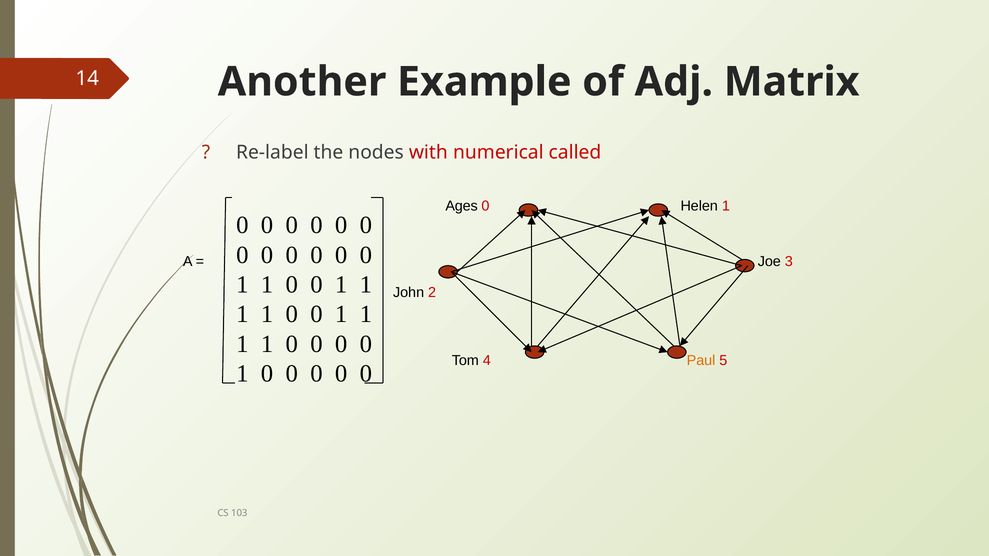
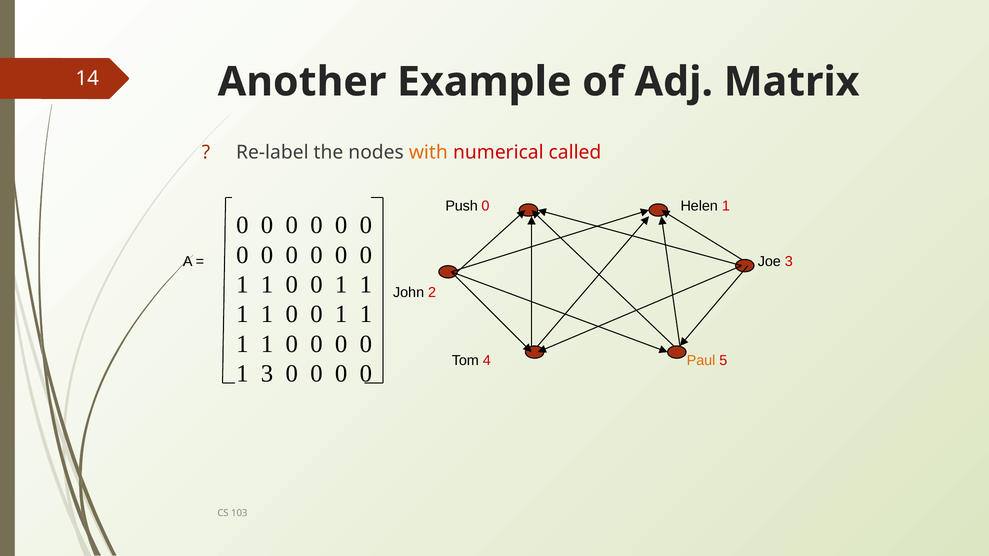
with colour: red -> orange
Ages: Ages -> Push
0 at (267, 374): 0 -> 3
